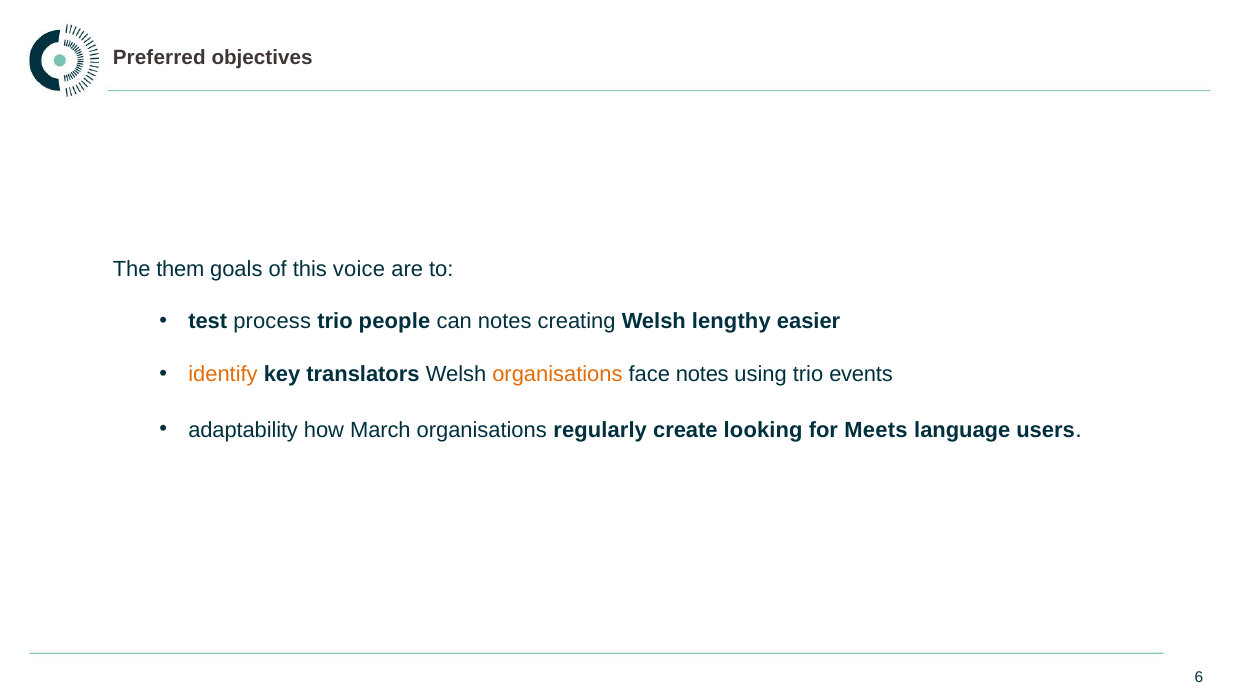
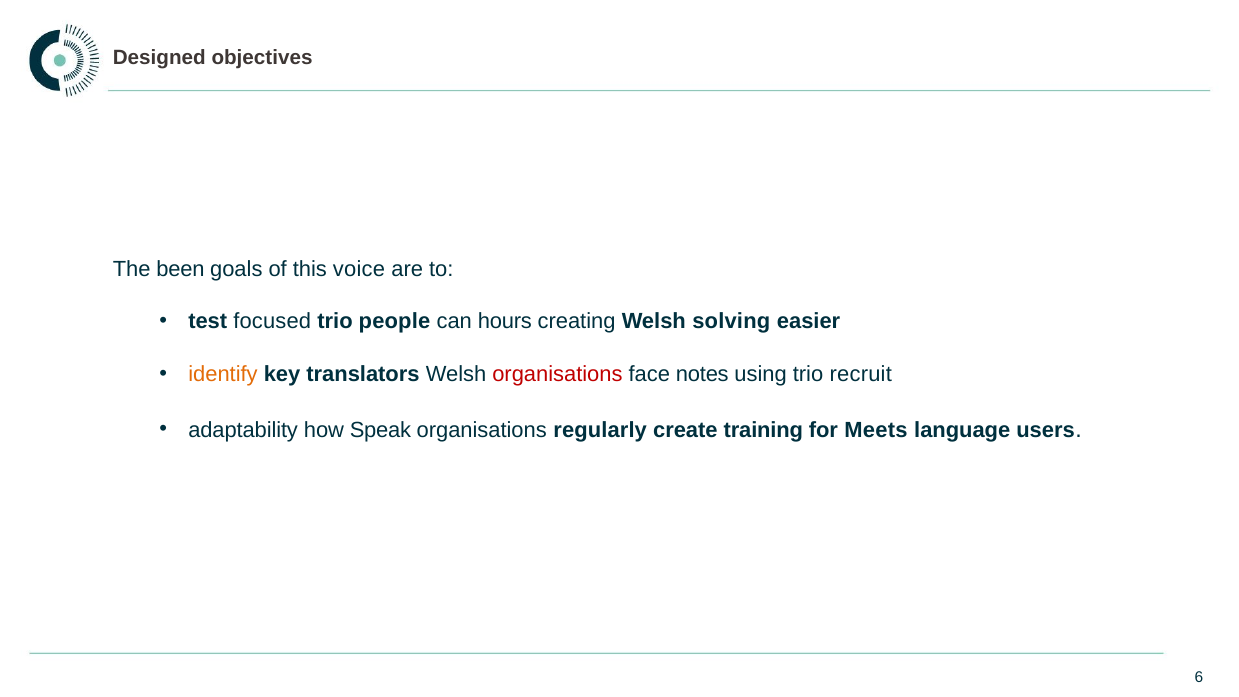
Preferred: Preferred -> Designed
them: them -> been
process: process -> focused
can notes: notes -> hours
lengthy: lengthy -> solving
organisations at (557, 374) colour: orange -> red
events: events -> recruit
March: March -> Speak
looking: looking -> training
